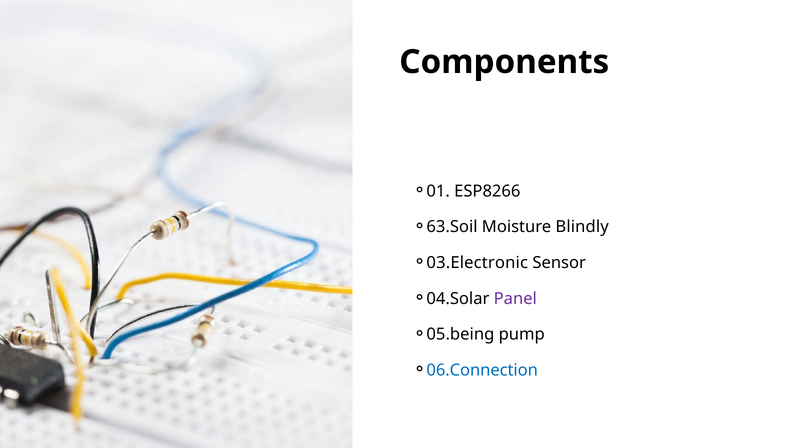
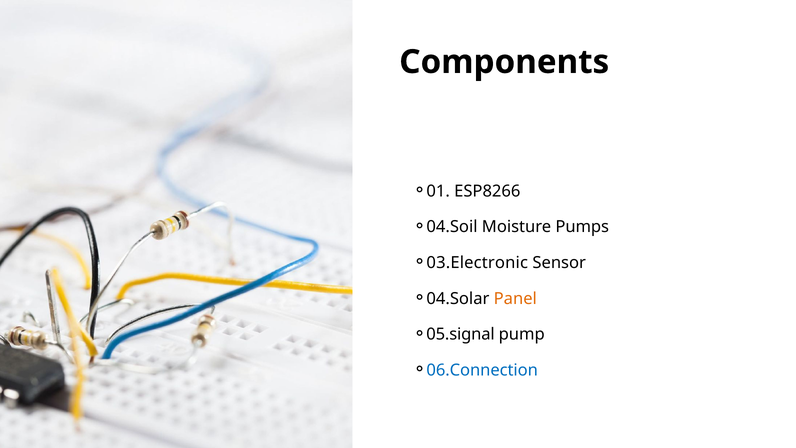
63.Soil: 63.Soil -> 04.Soil
Blindly: Blindly -> Pumps
Panel colour: purple -> orange
05.being: 05.being -> 05.signal
